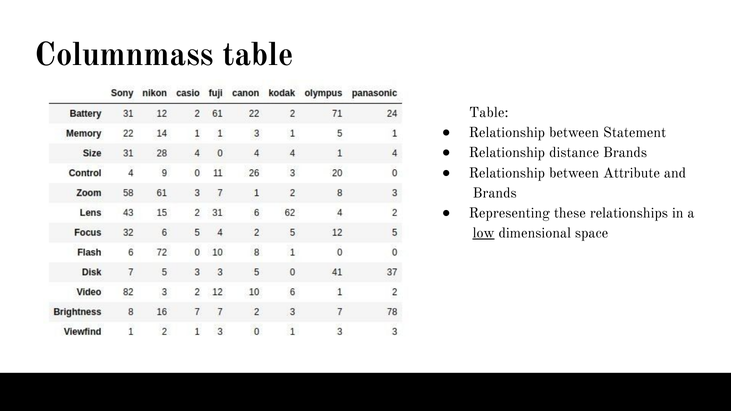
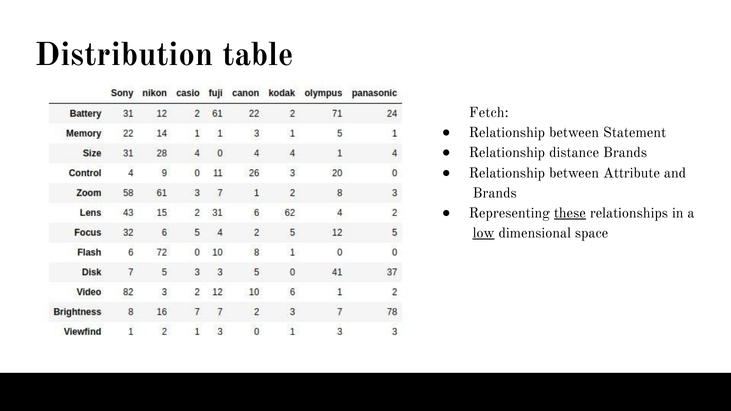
Columnmass: Columnmass -> Distribution
Table at (489, 113): Table -> Fetch
these underline: none -> present
